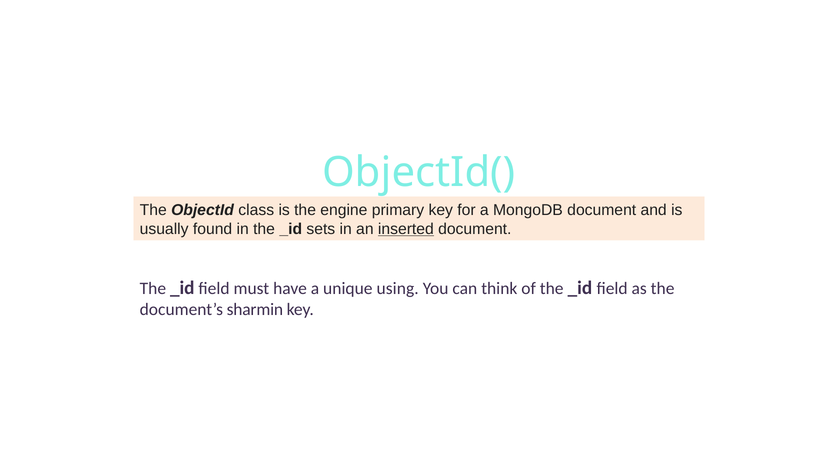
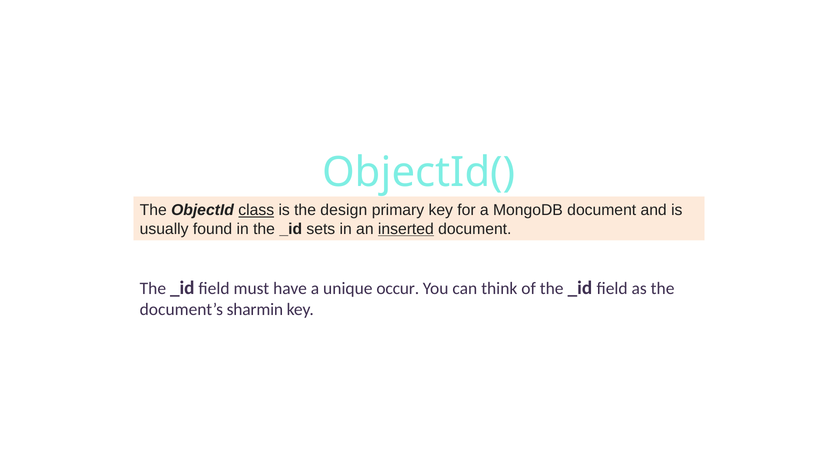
class underline: none -> present
engine: engine -> design
using: using -> occur
